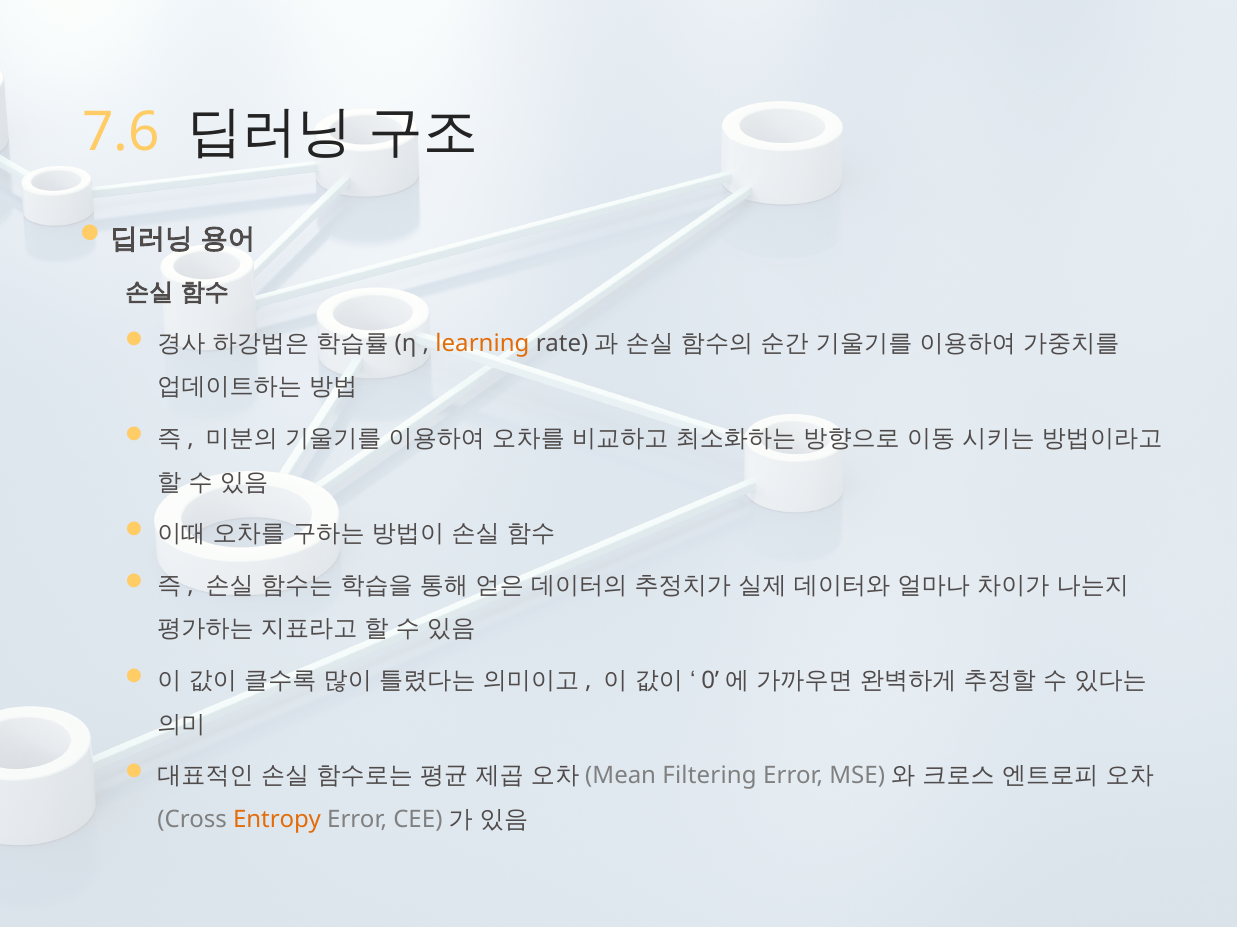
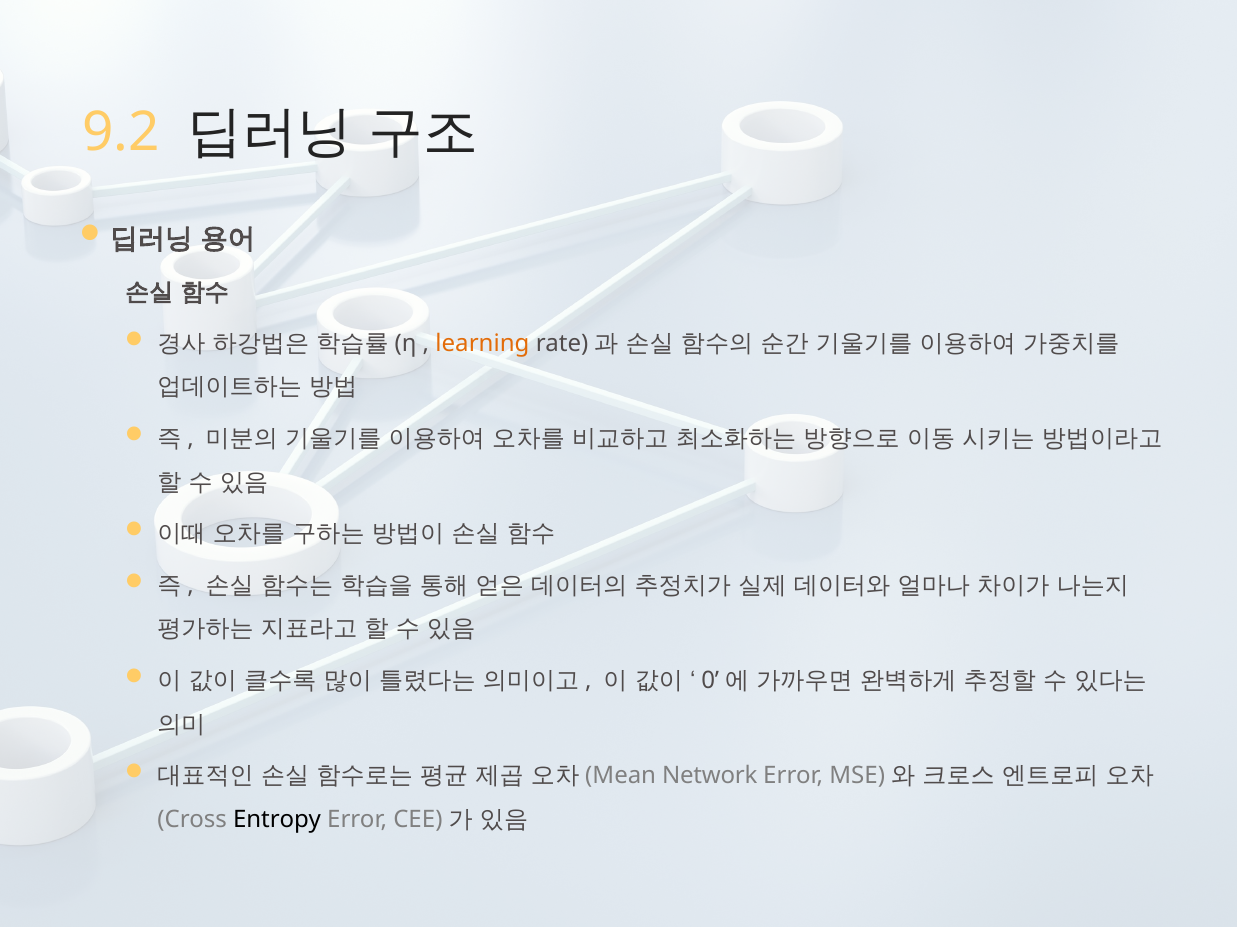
7.6: 7.6 -> 9.2
Filtering: Filtering -> Network
Entropy colour: orange -> black
